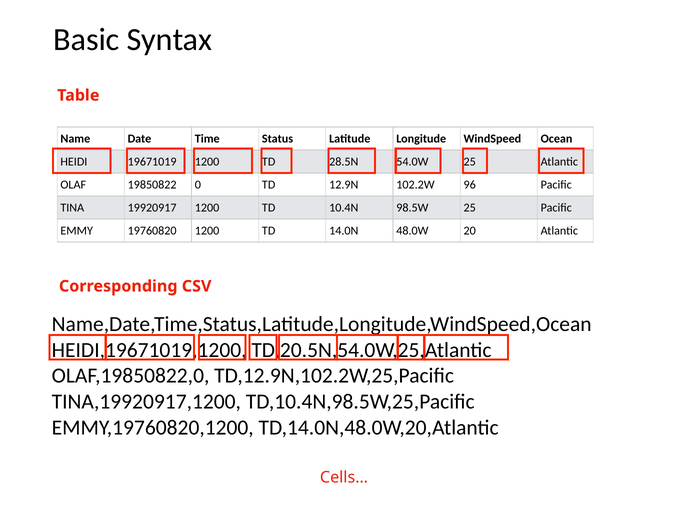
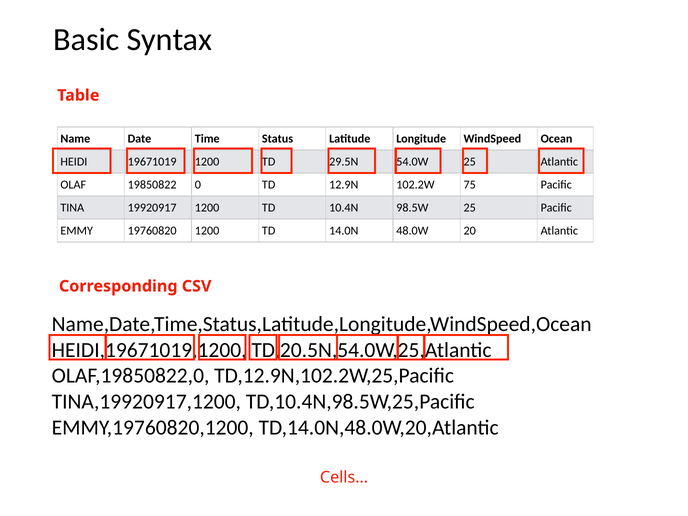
28.5N: 28.5N -> 29.5N
96: 96 -> 75
